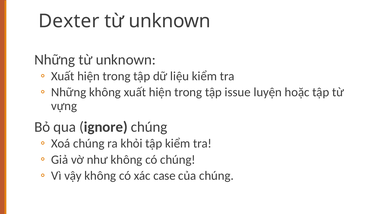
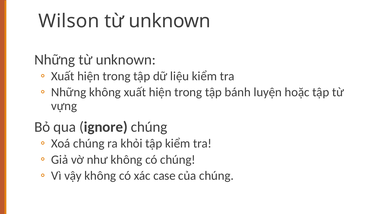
Dexter: Dexter -> Wilson
issue: issue -> bánh
